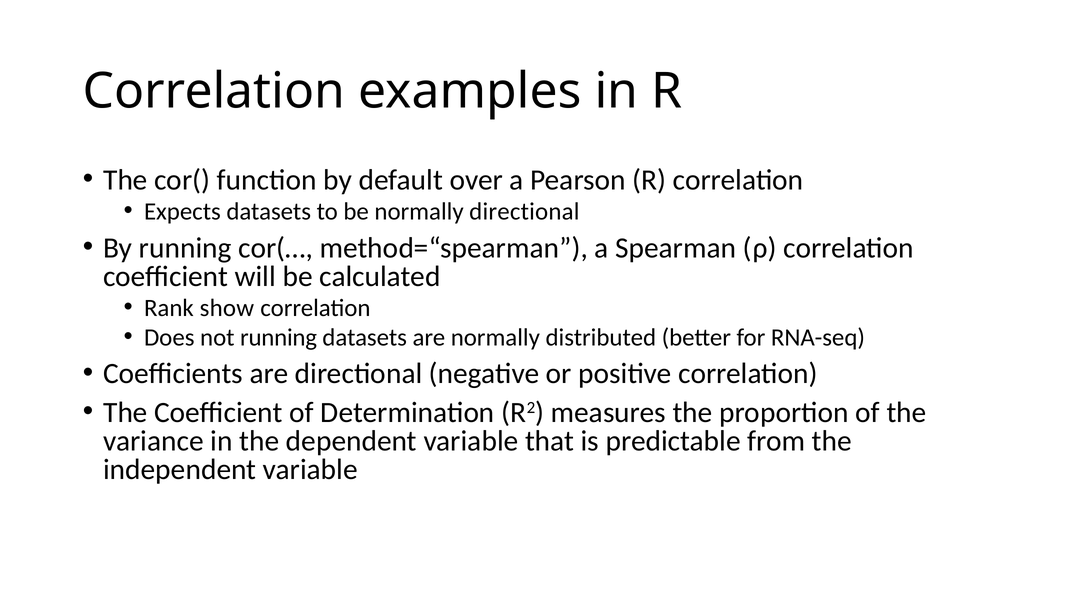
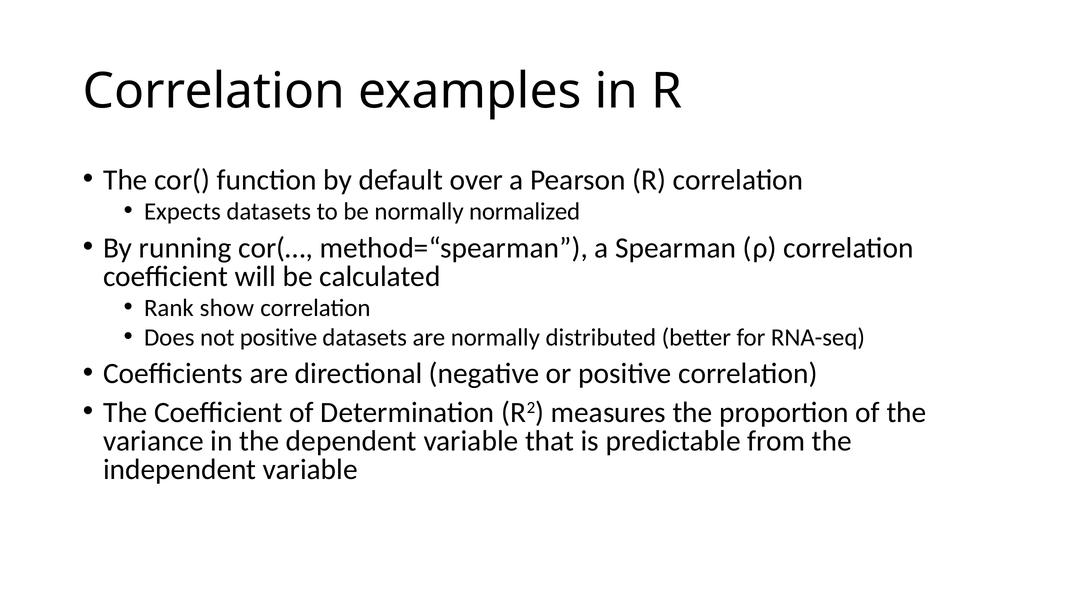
normally directional: directional -> normalized
not running: running -> positive
